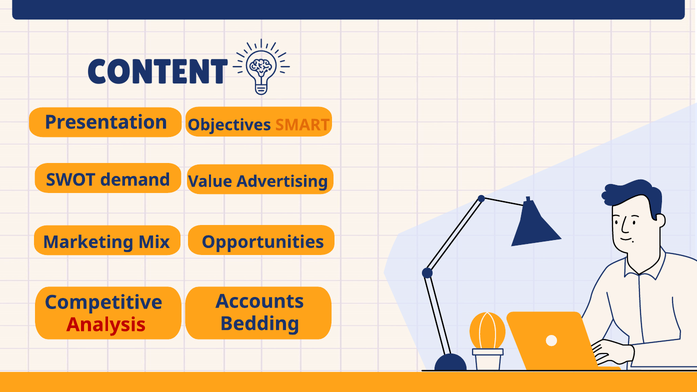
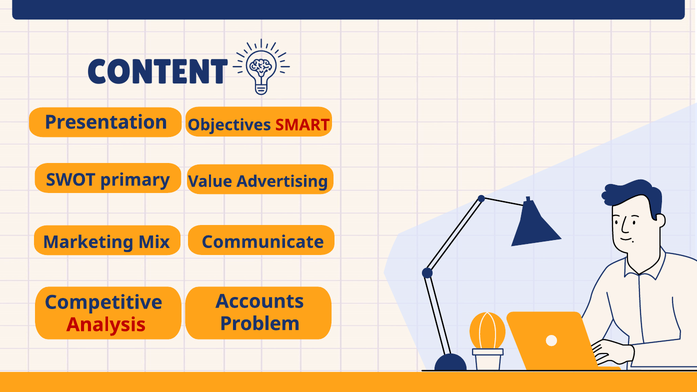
SMART colour: orange -> red
demand: demand -> primary
Opportunities: Opportunities -> Communicate
Bedding: Bedding -> Problem
